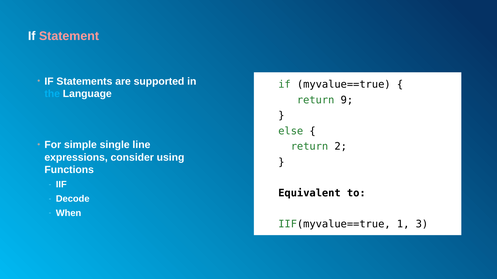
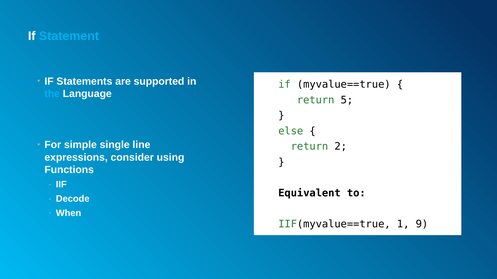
Statement colour: pink -> light blue
9: 9 -> 5
3: 3 -> 9
